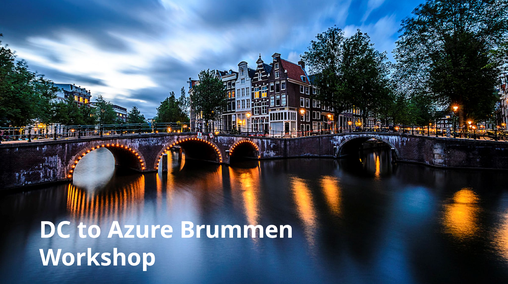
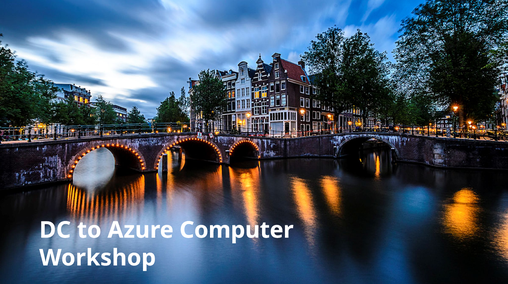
Azure Brummen: Brummen -> Computer
